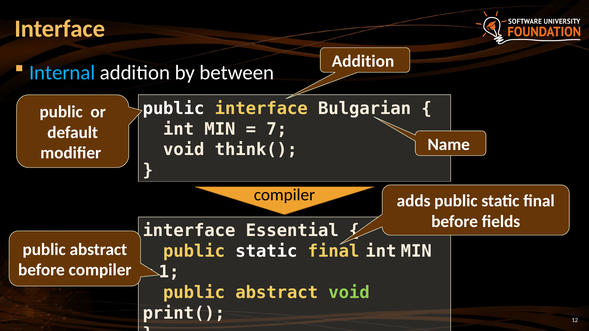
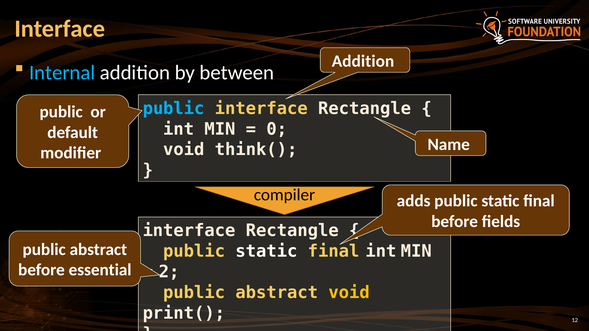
public at (174, 109) colour: white -> light blue
Bulgarian at (365, 109): Bulgarian -> Rectangle
7: 7 -> 0
Essential at (292, 231): Essential -> Rectangle
before compiler: compiler -> essential
1: 1 -> 2
void at (349, 293) colour: light green -> yellow
